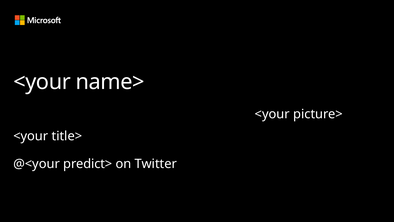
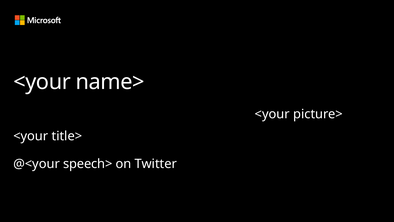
predict>: predict> -> speech>
